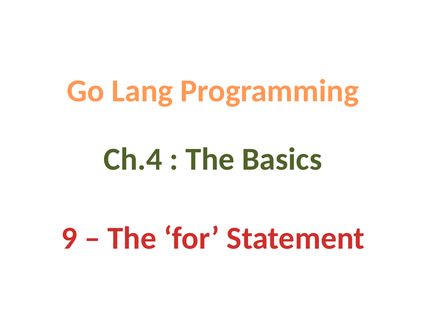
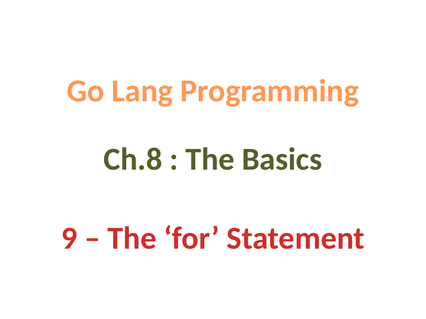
Ch.4: Ch.4 -> Ch.8
